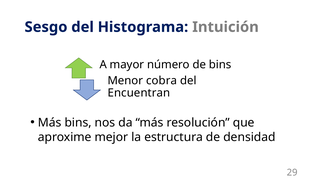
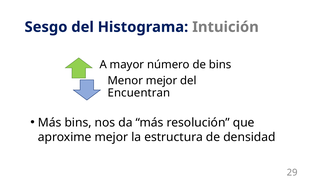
cobra at (162, 81): cobra -> mejor
